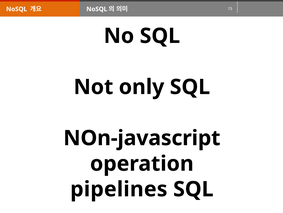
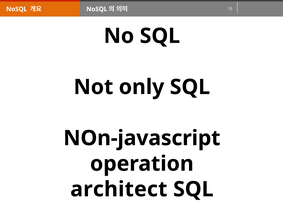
pipelines: pipelines -> architect
